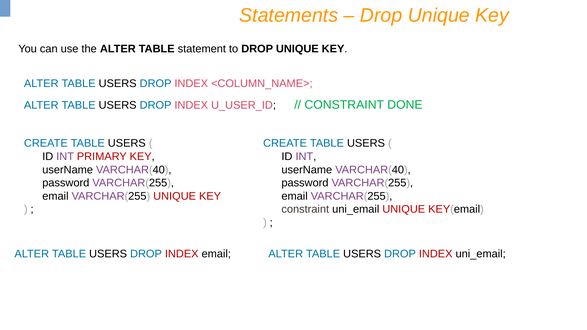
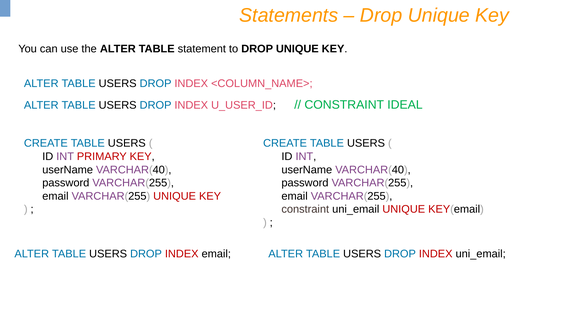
DONE: DONE -> IDEAL
